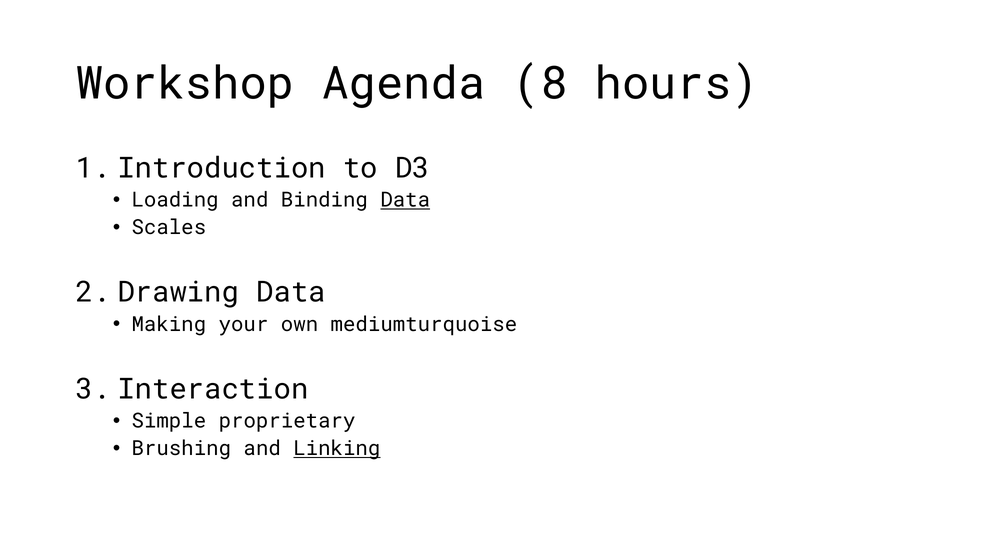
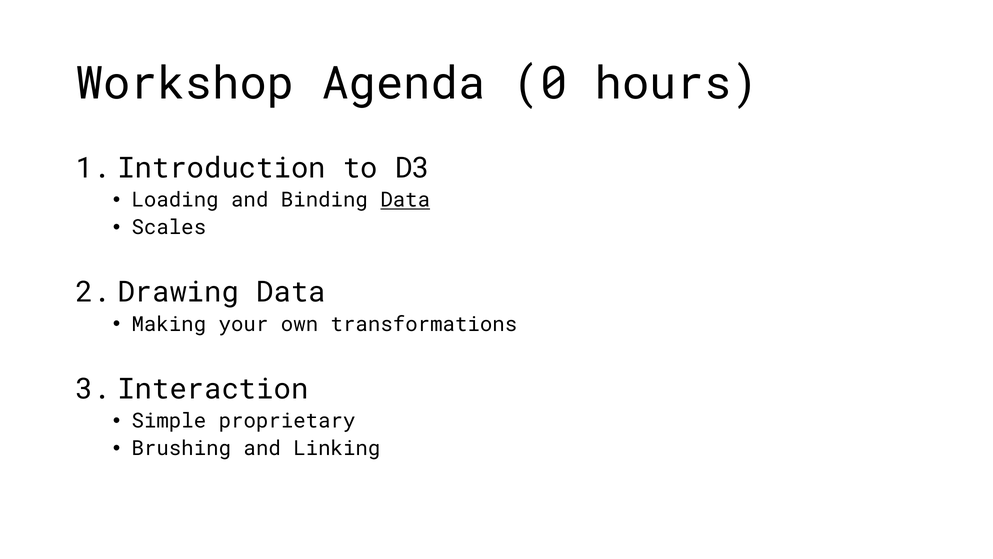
8: 8 -> 0
mediumturquoise: mediumturquoise -> transformations
Linking underline: present -> none
